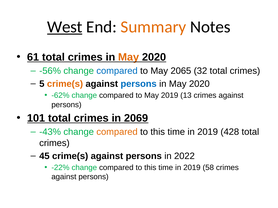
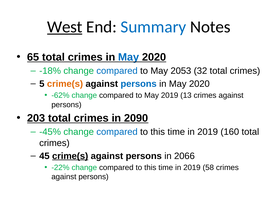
Summary colour: orange -> blue
61: 61 -> 65
May at (129, 57) colour: orange -> blue
-56%: -56% -> -18%
2065: 2065 -> 2053
101: 101 -> 203
2069: 2069 -> 2090
-43%: -43% -> -45%
compared at (117, 132) colour: orange -> blue
428: 428 -> 160
crime(s at (70, 156) underline: none -> present
2022: 2022 -> 2066
